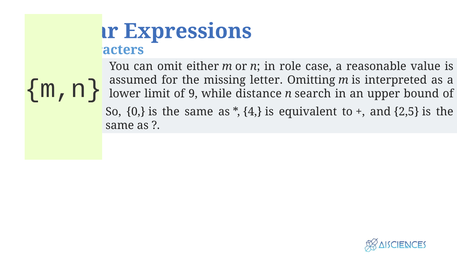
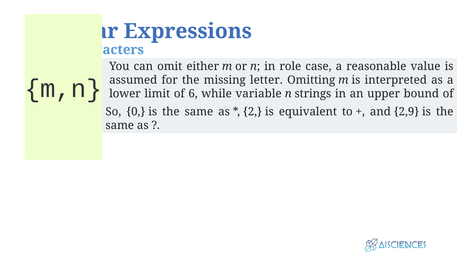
9: 9 -> 6
distance: distance -> variable
search: search -> strings
4: 4 -> 2
2,5: 2,5 -> 2,9
